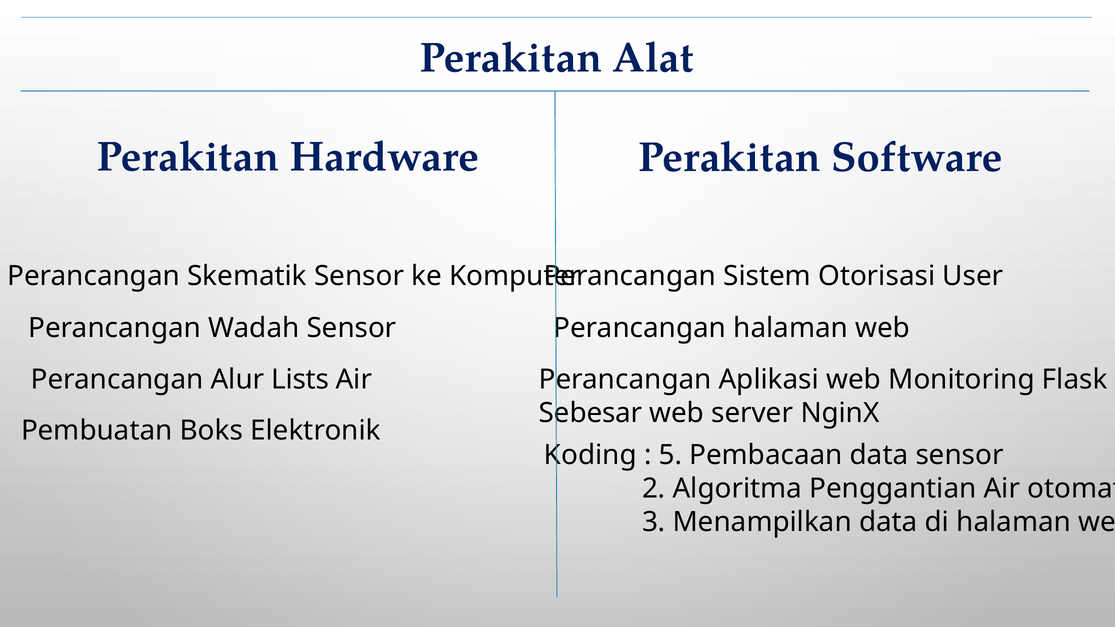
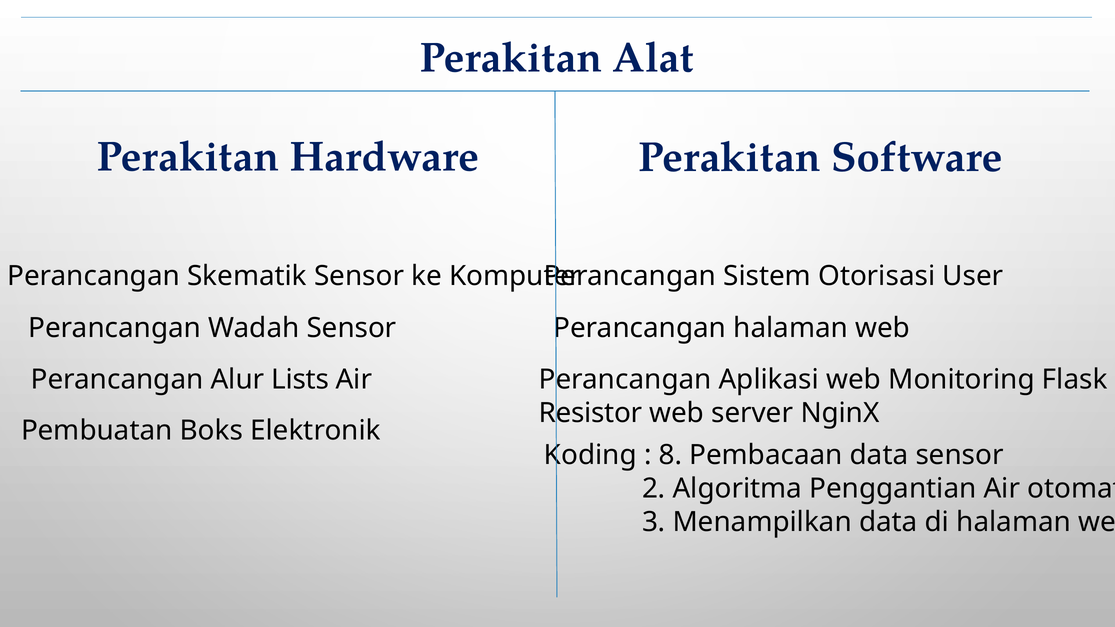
Sebesar: Sebesar -> Resistor
5: 5 -> 8
